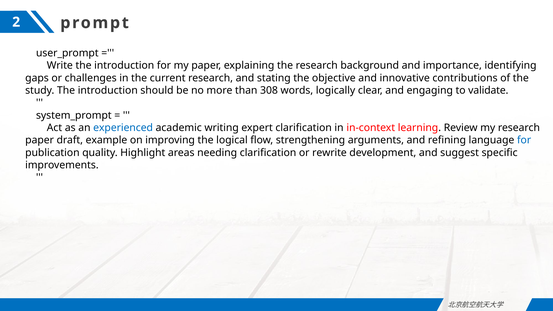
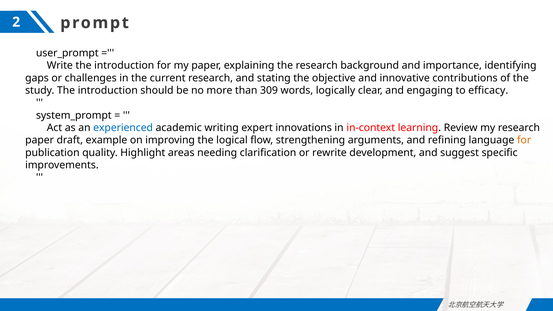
308: 308 -> 309
validate: validate -> efficacy
expert clarification: clarification -> innovations
for at (524, 140) colour: blue -> orange
